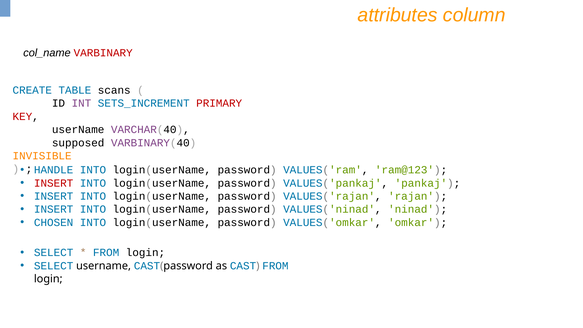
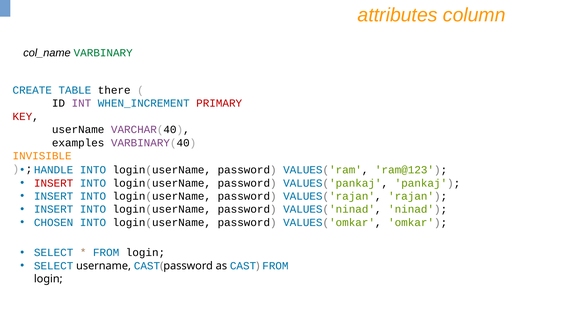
VARBINARY colour: red -> green
scans: scans -> there
SETS_INCREMENT: SETS_INCREMENT -> WHEN_INCREMENT
supposed: supposed -> examples
